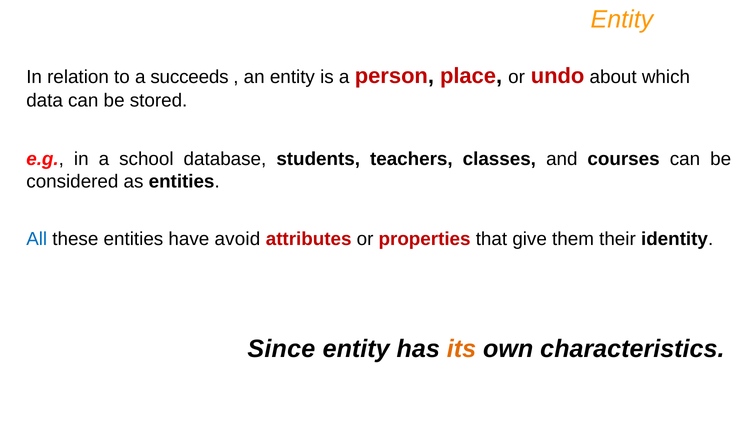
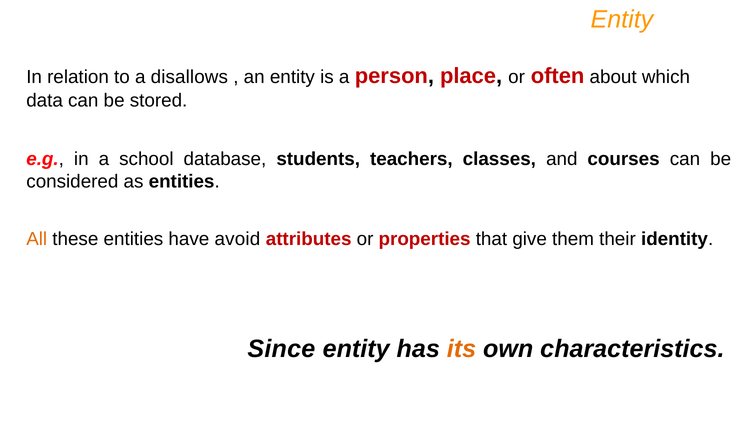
succeeds: succeeds -> disallows
undo: undo -> often
All colour: blue -> orange
